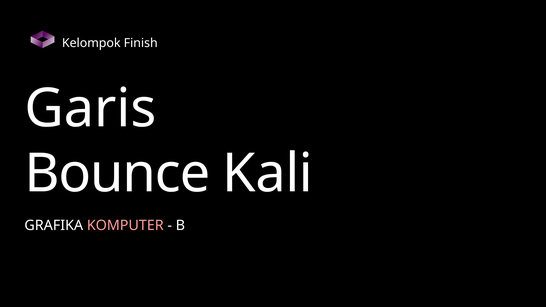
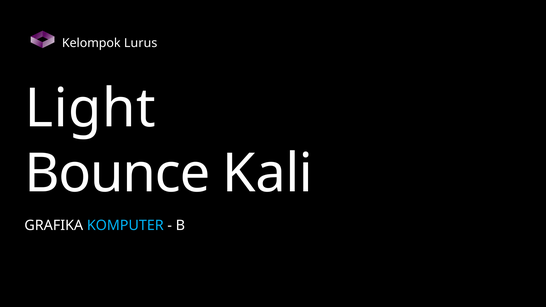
Finish: Finish -> Lurus
Garis: Garis -> Light
KOMPUTER colour: pink -> light blue
